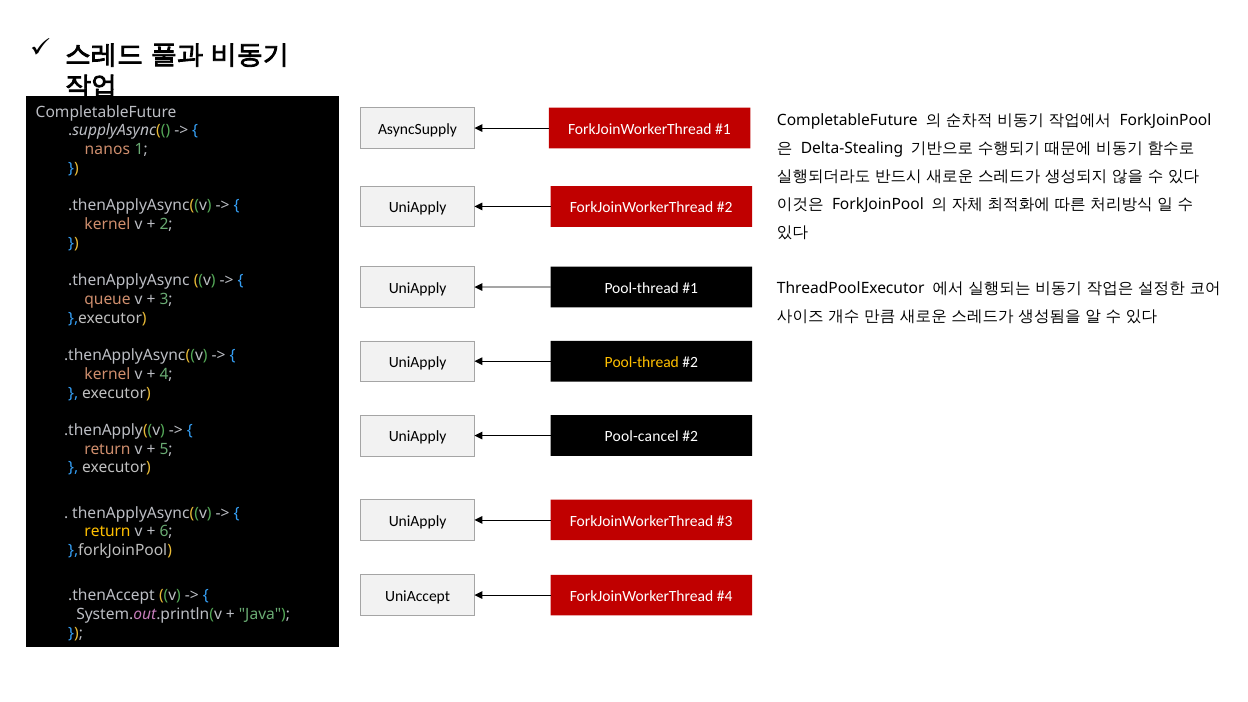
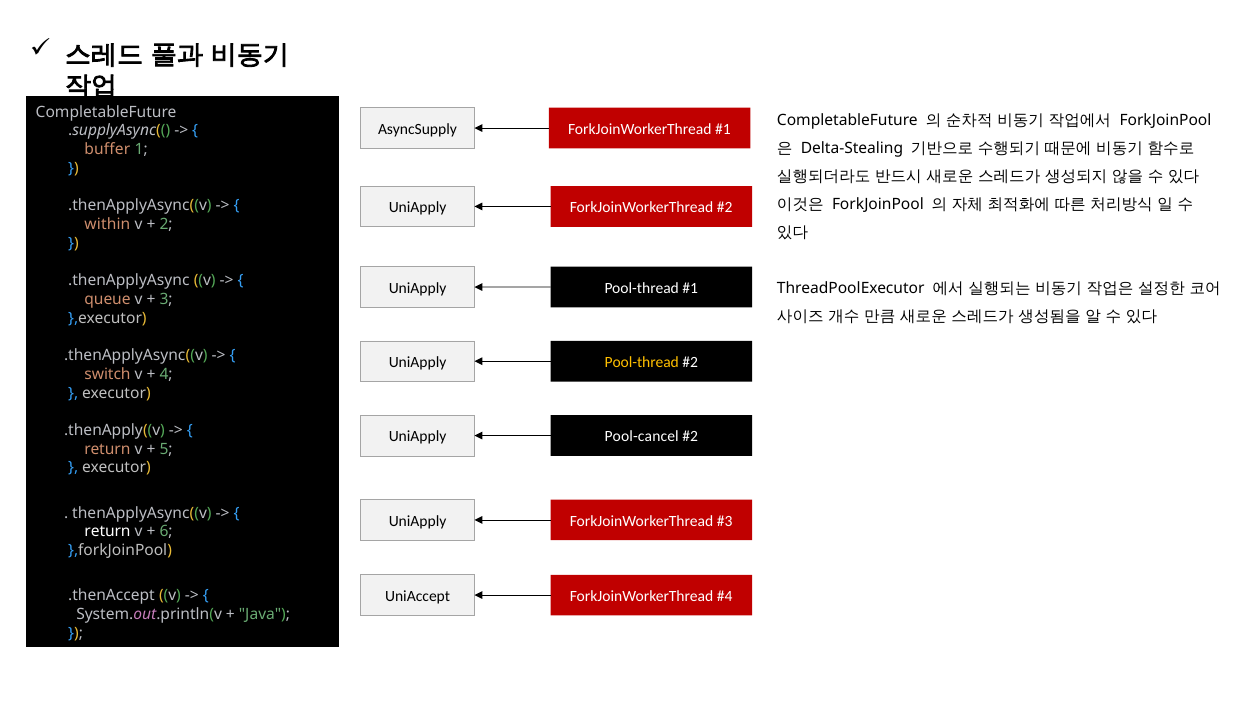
nanos: nanos -> buffer
kernel at (107, 224): kernel -> within
kernel at (107, 374): kernel -> switch
return at (108, 532) colour: yellow -> white
